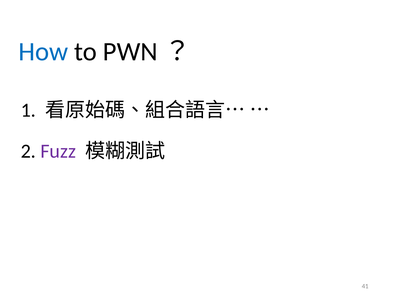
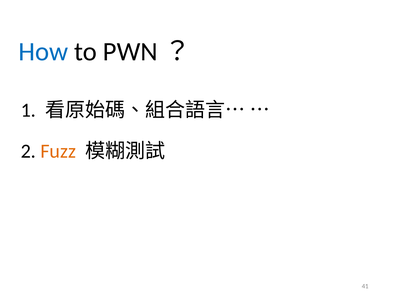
Fuzz colour: purple -> orange
